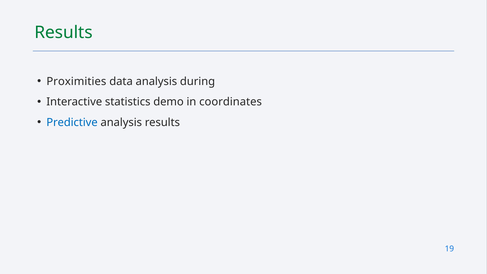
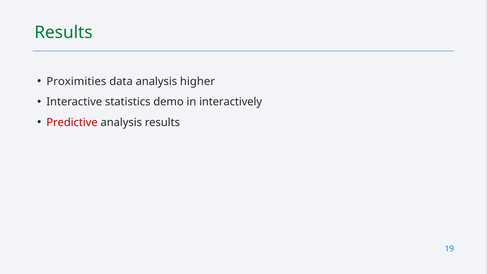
during: during -> higher
coordinates: coordinates -> interactively
Predictive colour: blue -> red
